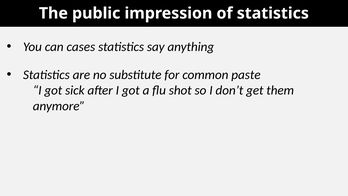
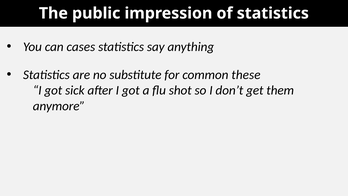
paste: paste -> these
